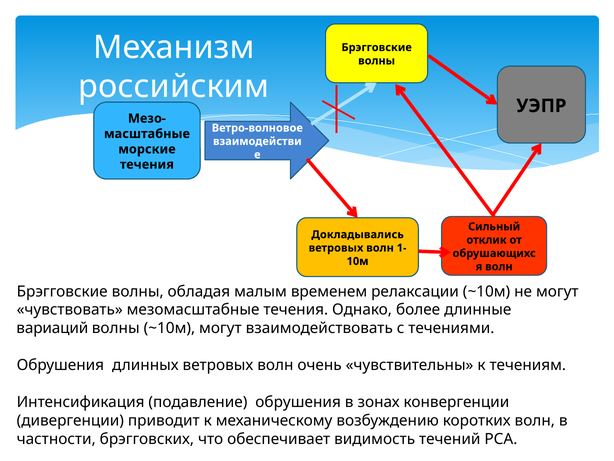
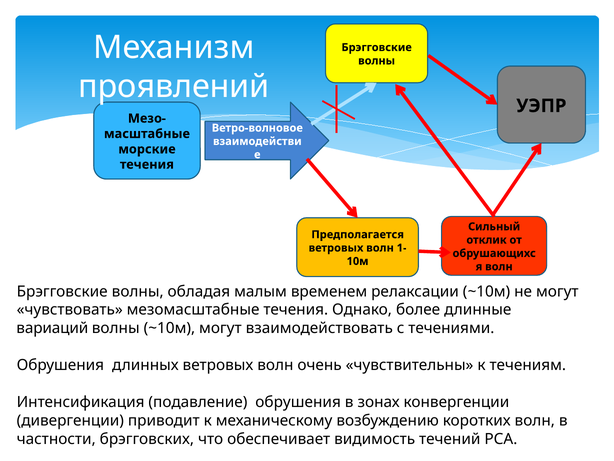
российским: российским -> проявлений
Докладывались: Докладывались -> Предполагается
